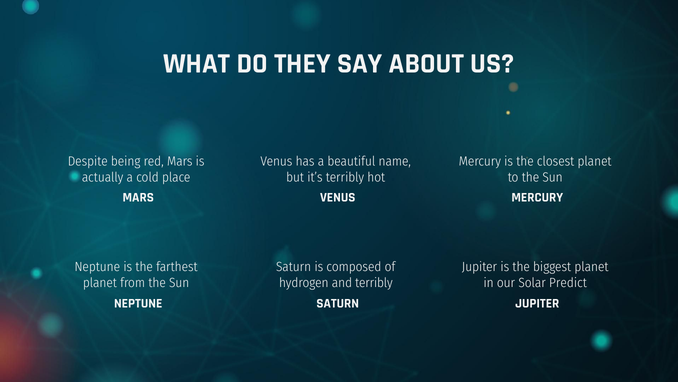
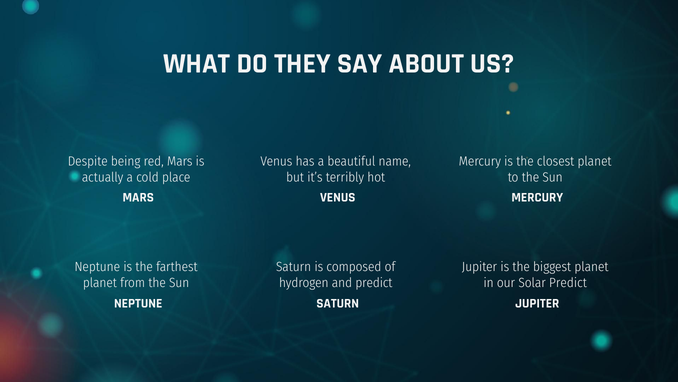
and terribly: terribly -> predict
